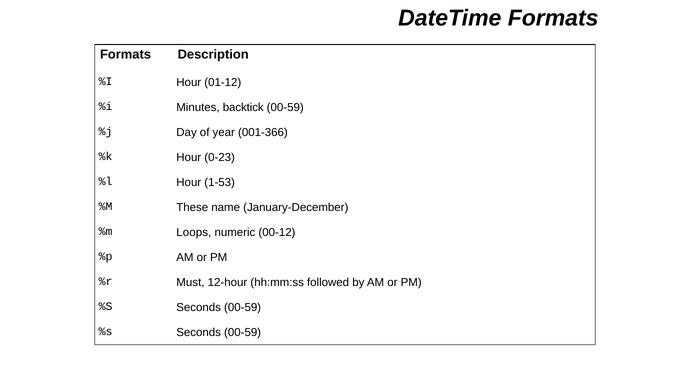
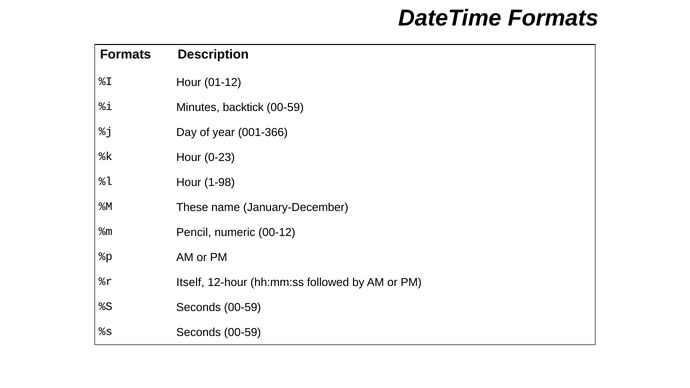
1-53: 1-53 -> 1-98
Loops: Loops -> Pencil
Must: Must -> Itself
